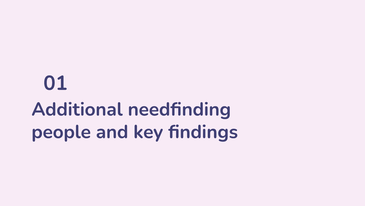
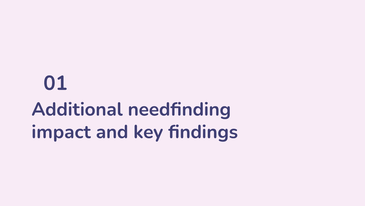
people: people -> impact
